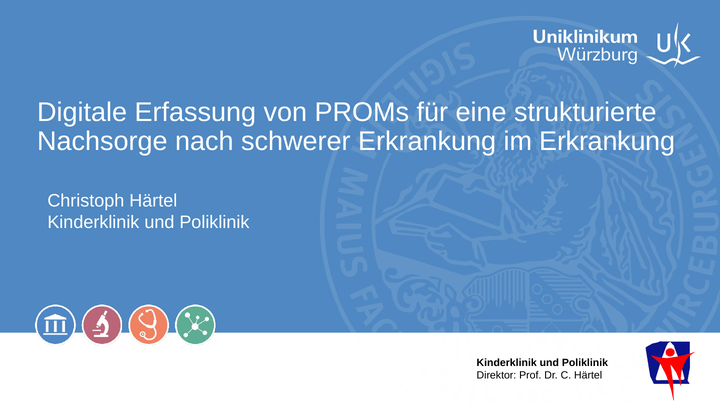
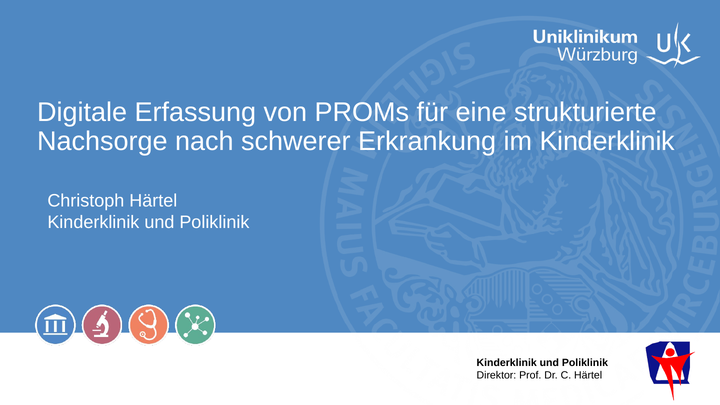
im Erkrankung: Erkrankung -> Kinderklinik
